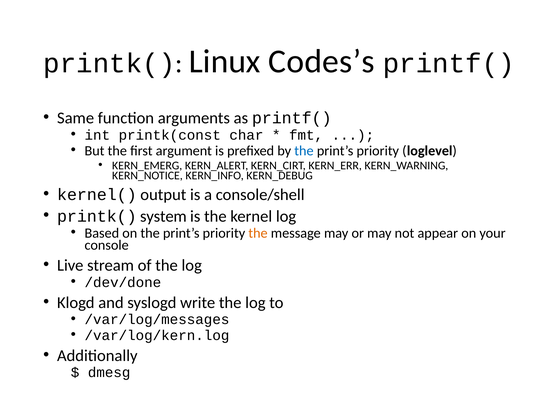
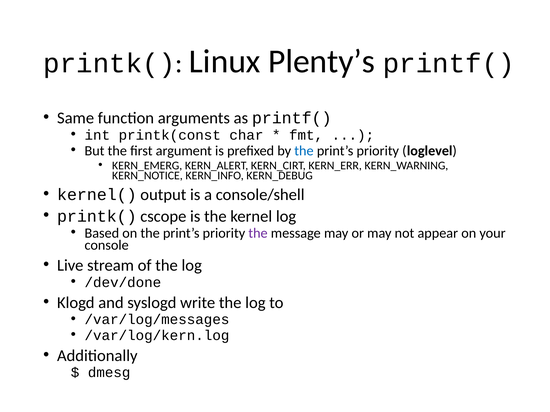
Codes’s: Codes’s -> Plenty’s
system: system -> cscope
the at (258, 233) colour: orange -> purple
